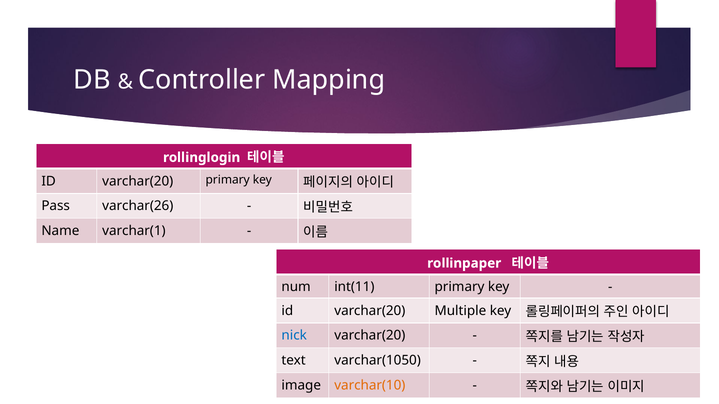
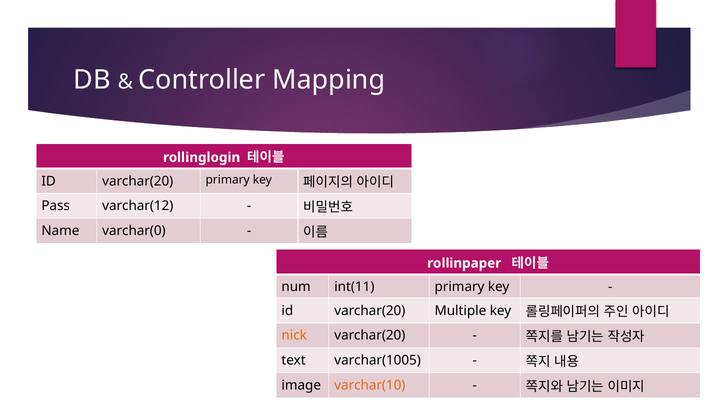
varchar(26: varchar(26 -> varchar(12
varchar(1: varchar(1 -> varchar(0
nick colour: blue -> orange
varchar(1050: varchar(1050 -> varchar(1005
